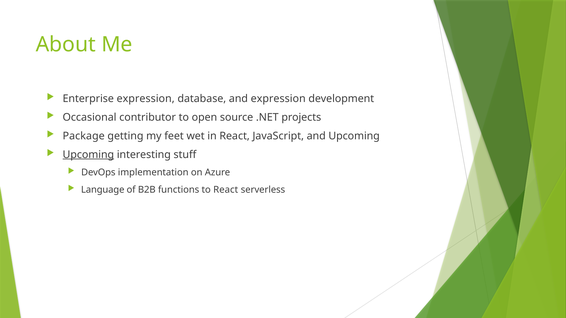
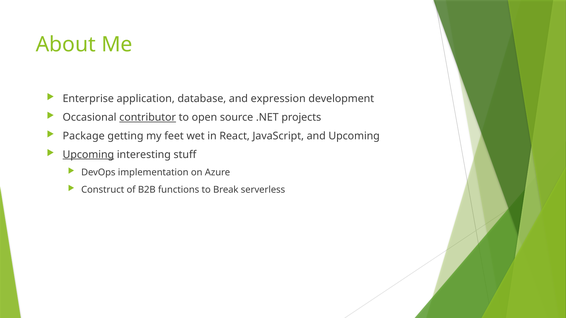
Enterprise expression: expression -> application
contributor underline: none -> present
Language: Language -> Construct
to React: React -> Break
